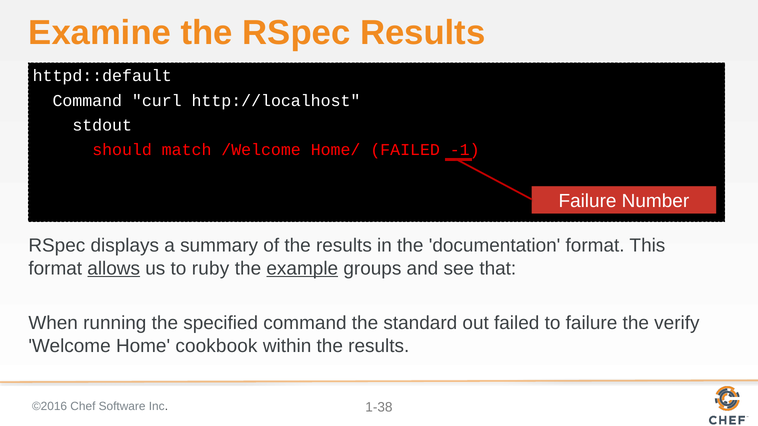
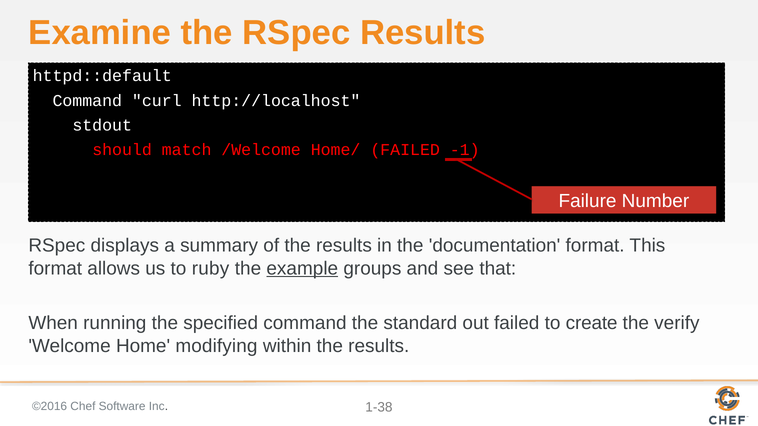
allows underline: present -> none
to failure: failure -> create
cookbook: cookbook -> modifying
